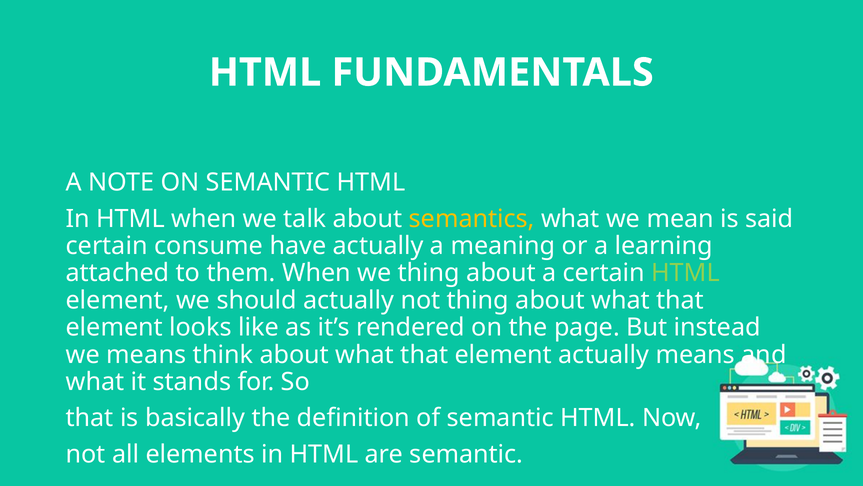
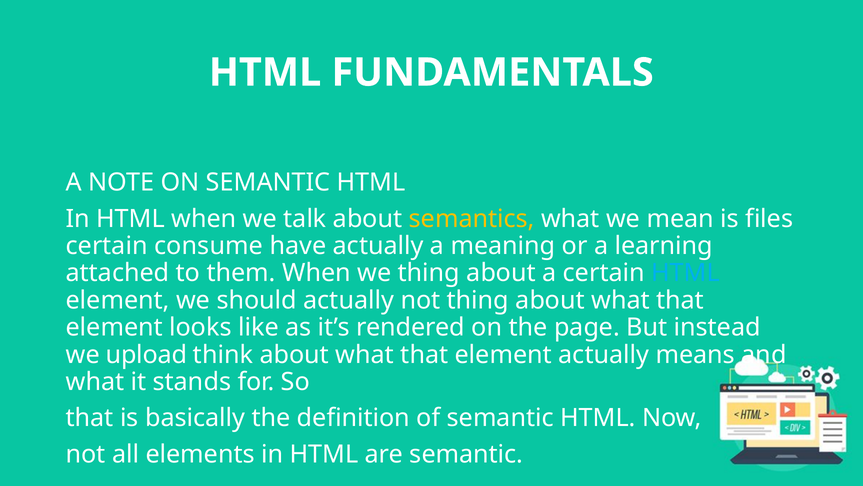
said: said -> files
HTML at (686, 273) colour: light green -> light blue
we means: means -> upload
